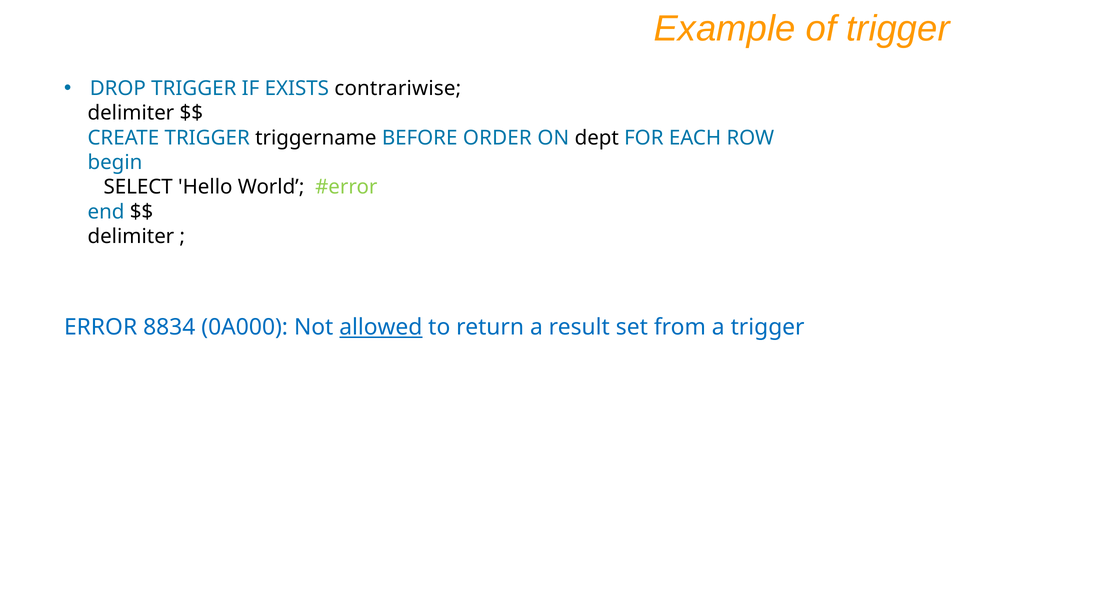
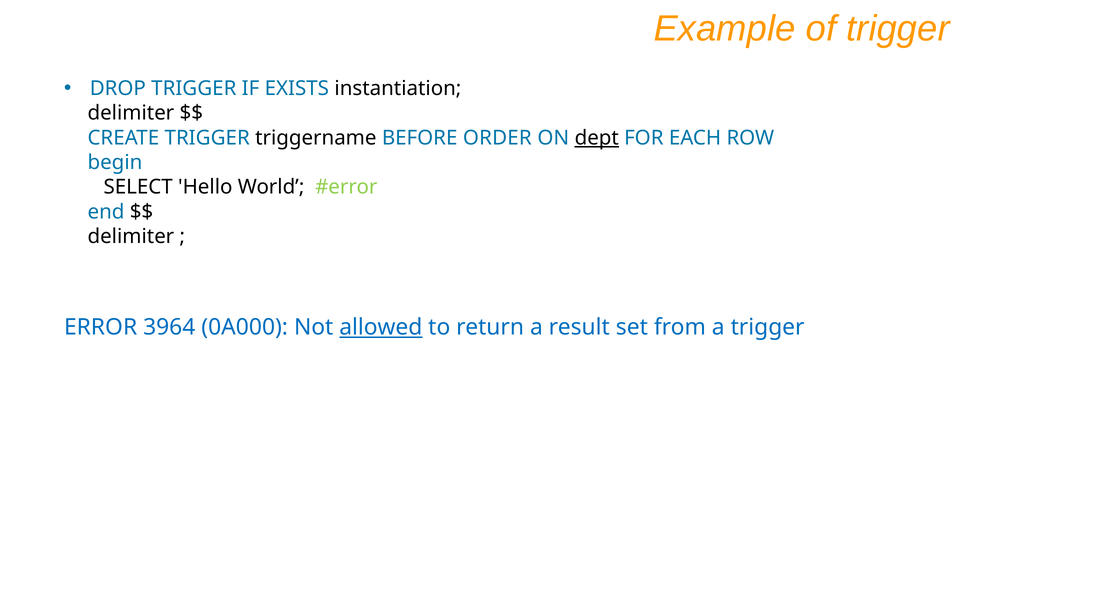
contrariwise: contrariwise -> instantiation
dept underline: none -> present
8834: 8834 -> 3964
